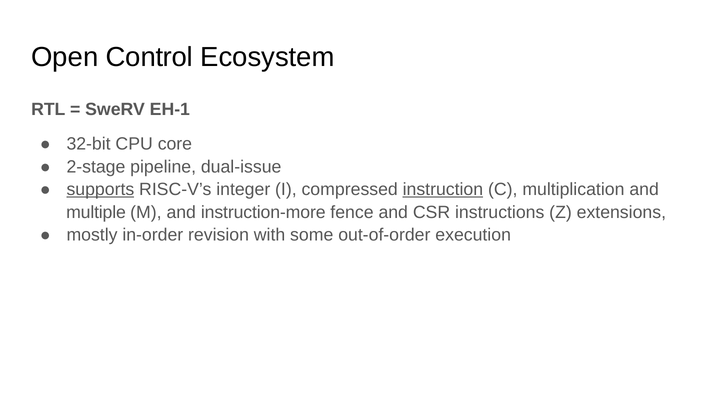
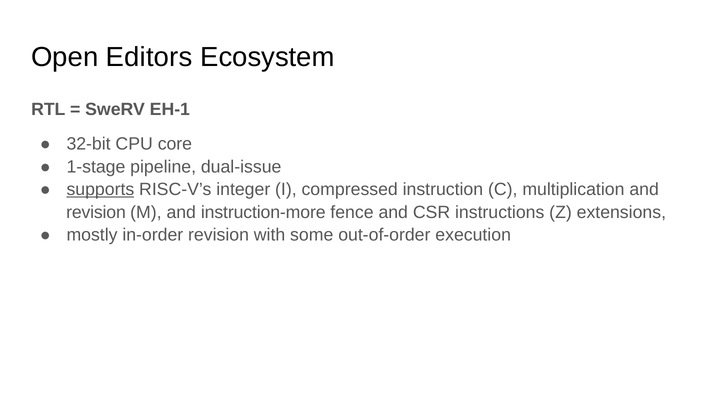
Control: Control -> Editors
2-stage: 2-stage -> 1-stage
instruction underline: present -> none
multiple at (96, 212): multiple -> revision
